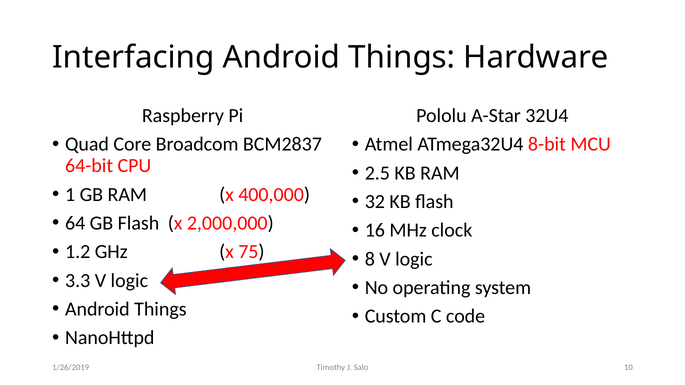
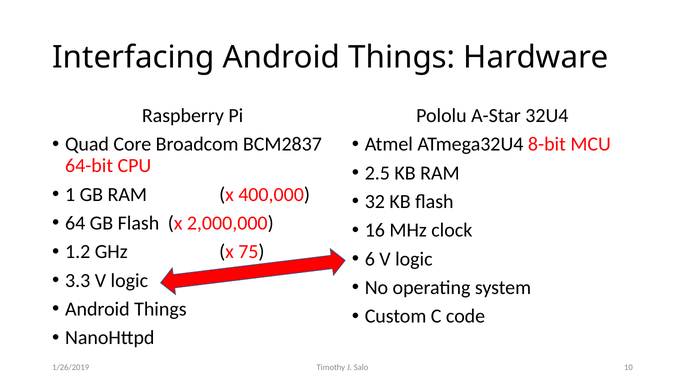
8: 8 -> 6
